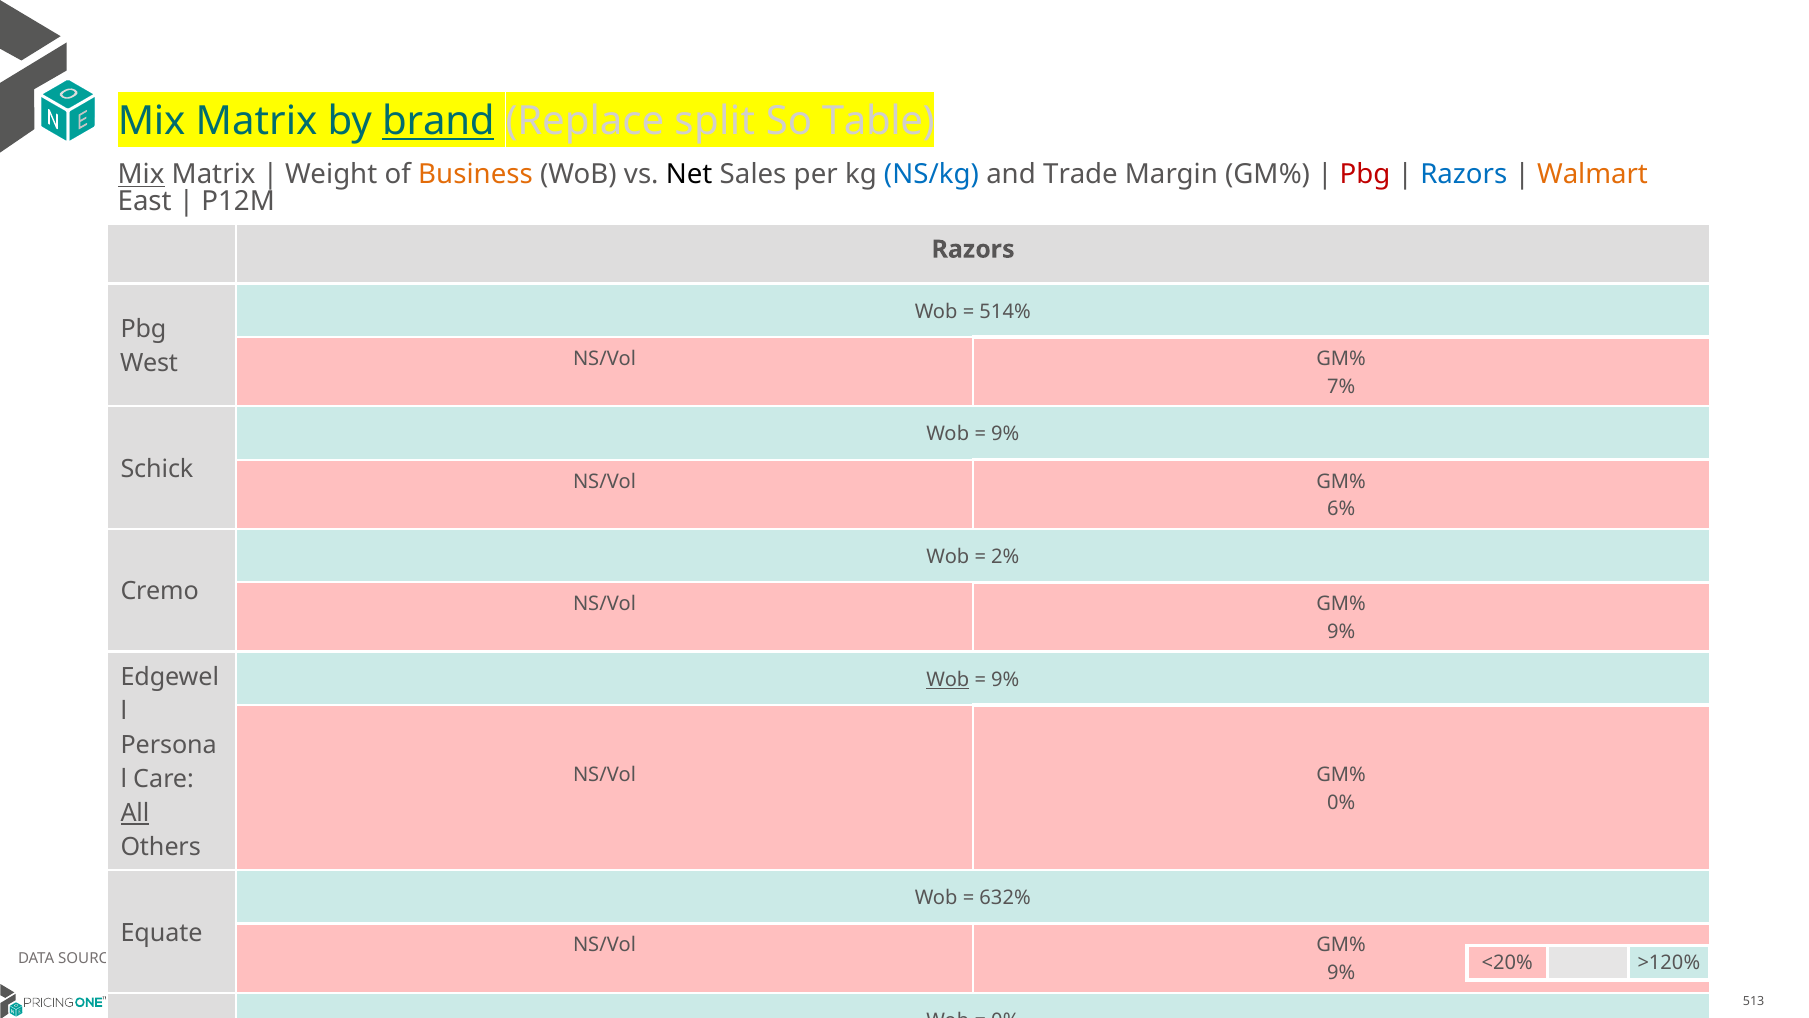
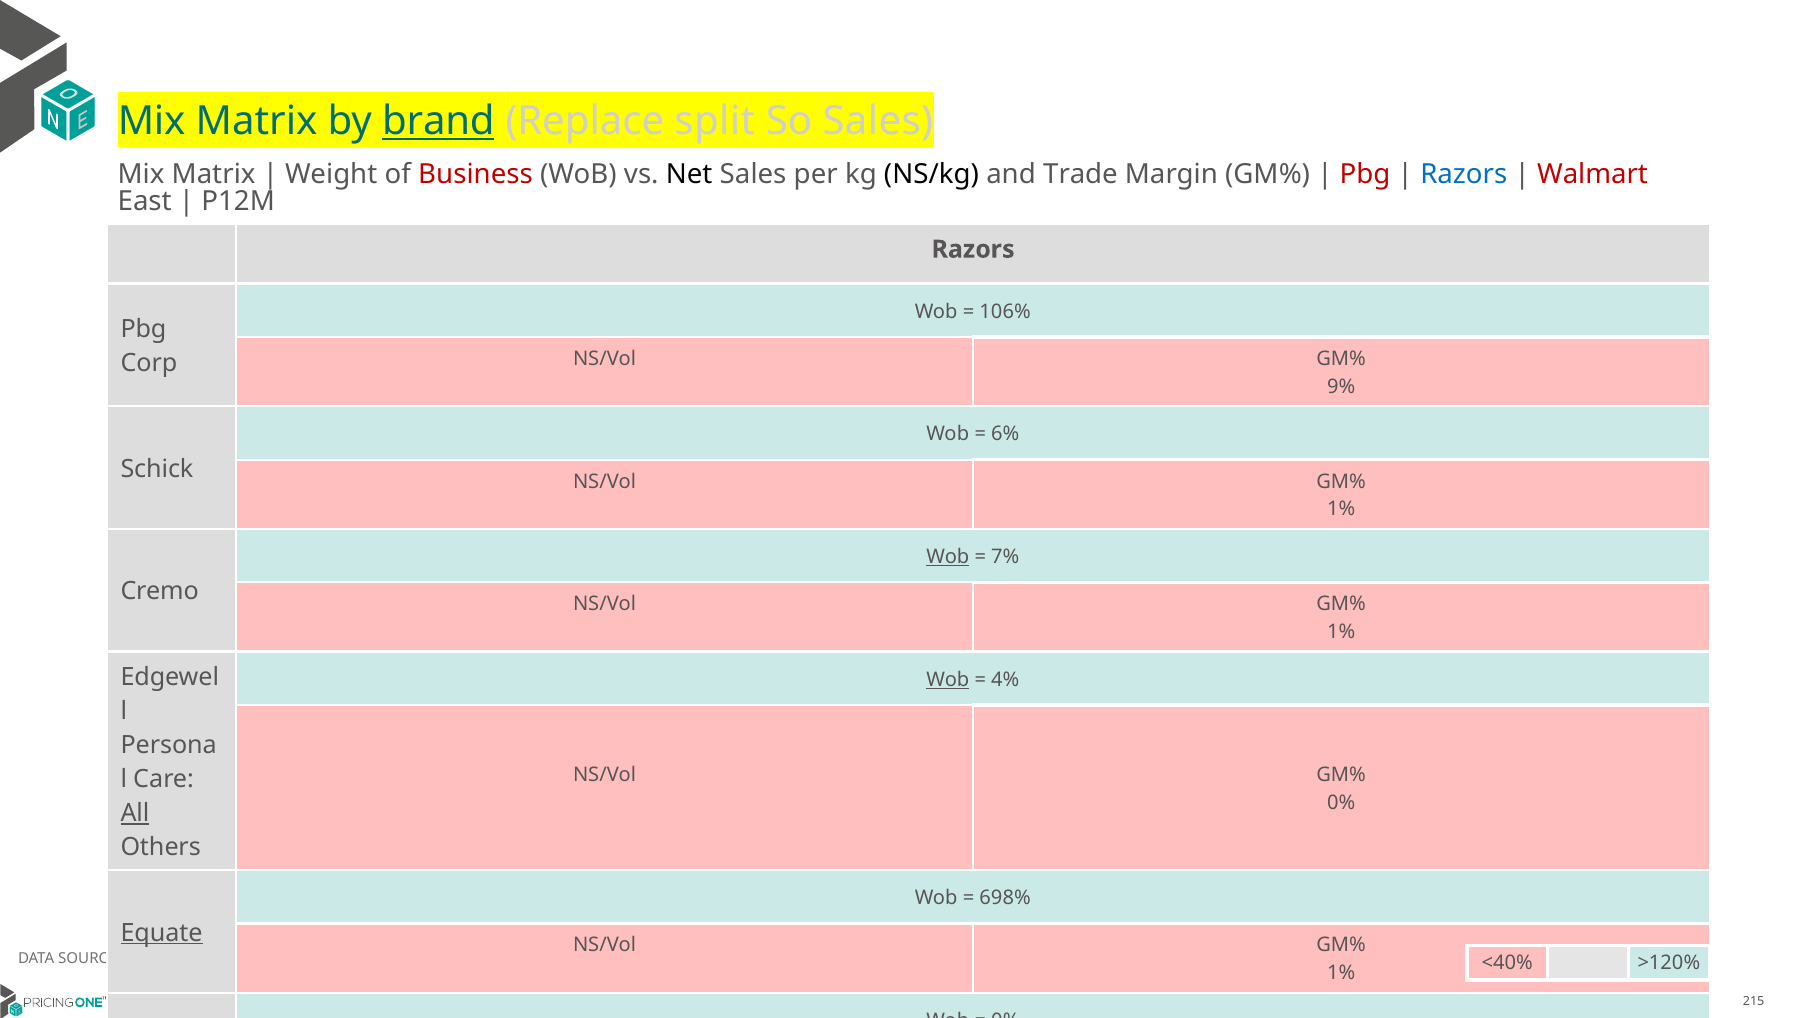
So Table: Table -> Sales
Mix at (141, 175) underline: present -> none
Business colour: orange -> red
NS/kg colour: blue -> black
Walmart colour: orange -> red
514%: 514% -> 106%
West: West -> Corp
7%: 7% -> 9%
9% at (1005, 434): 9% -> 6%
6% at (1341, 509): 6% -> 1%
Wob at (948, 557) underline: none -> present
2%: 2% -> 7%
9% at (1341, 632): 9% -> 1%
9% at (1005, 679): 9% -> 4%
632%: 632% -> 698%
Equate underline: none -> present
<20%: <20% -> <40%
9% at (1341, 973): 9% -> 1%
513: 513 -> 215
